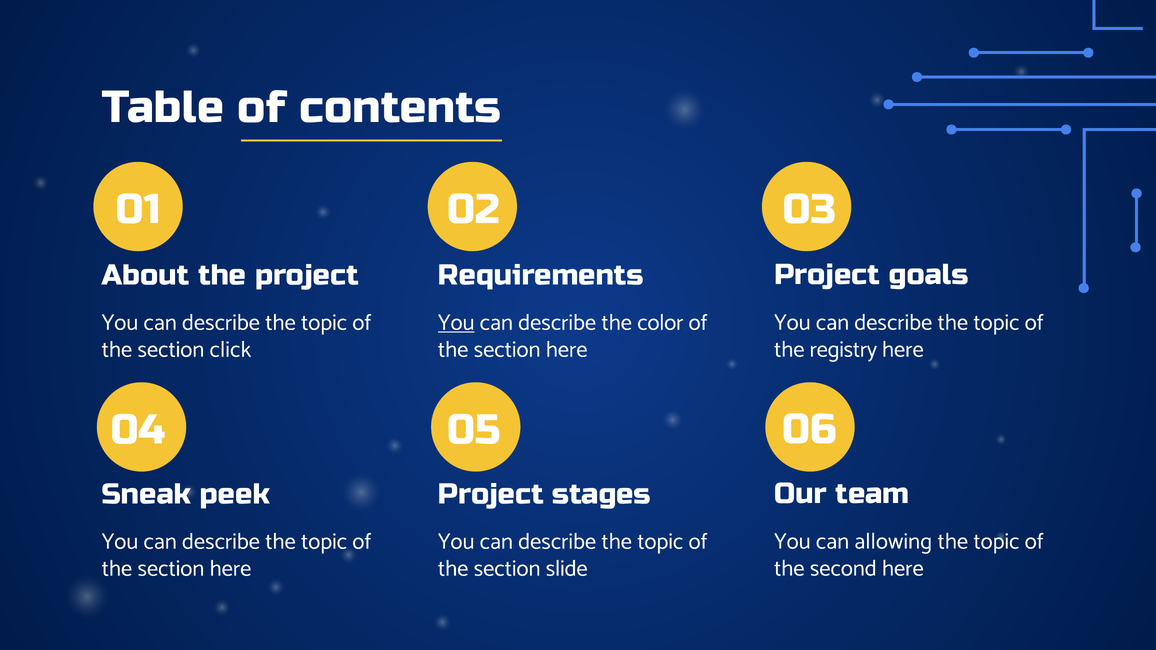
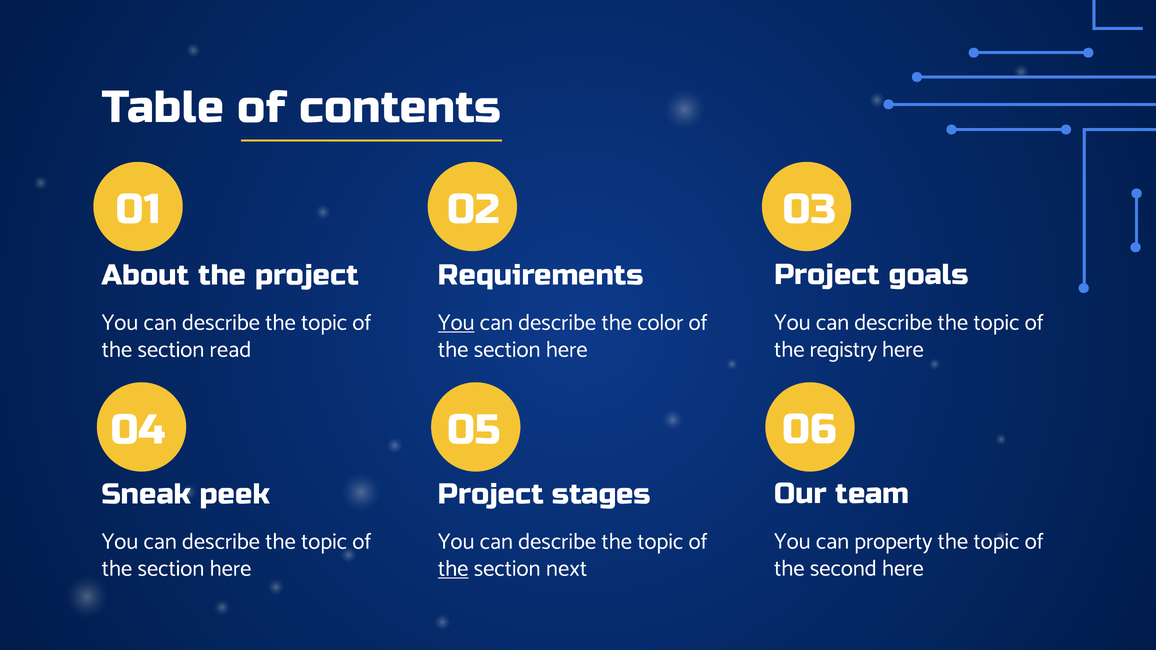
click: click -> read
allowing: allowing -> property
the at (453, 569) underline: none -> present
slide: slide -> next
